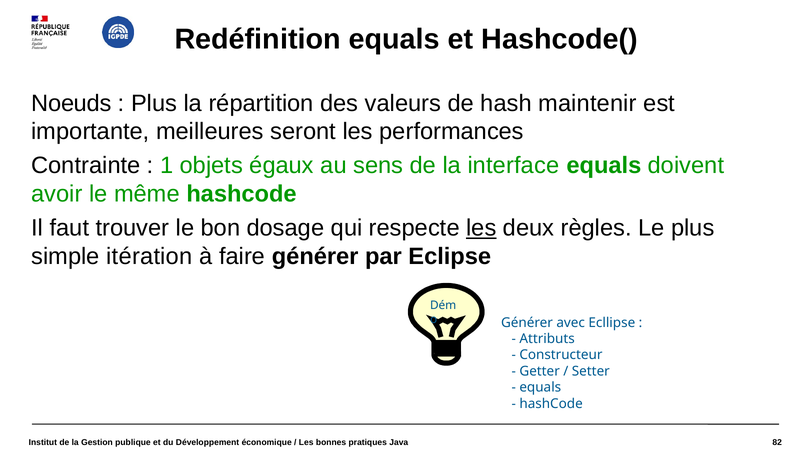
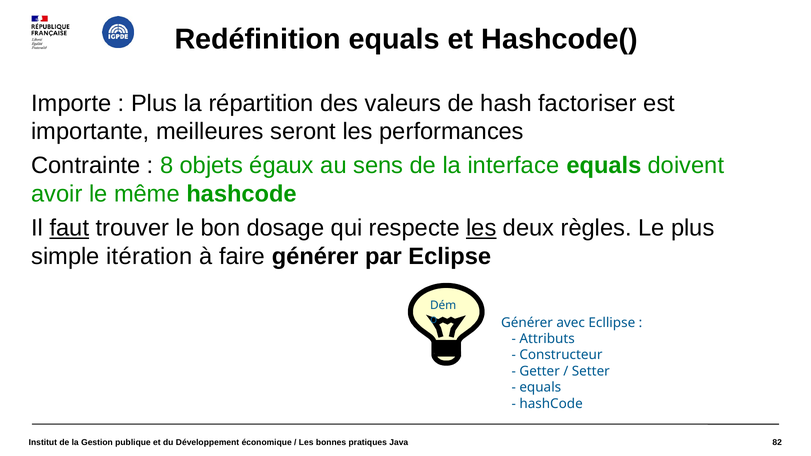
Noeuds: Noeuds -> Importe
maintenir: maintenir -> factoriser
1: 1 -> 8
faut underline: none -> present
